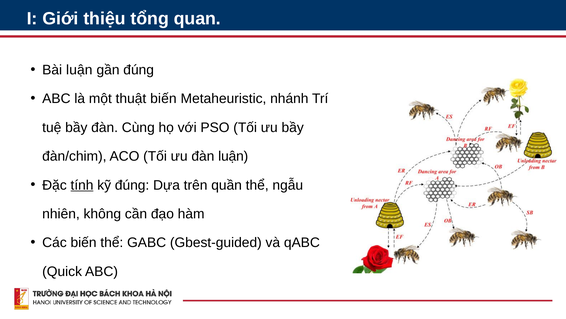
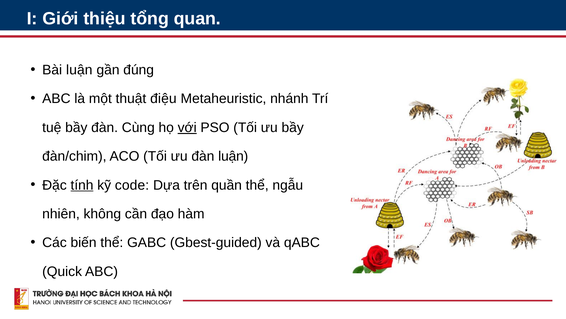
thuật biến: biến -> điệu
với underline: none -> present
kỹ đúng: đúng -> code
